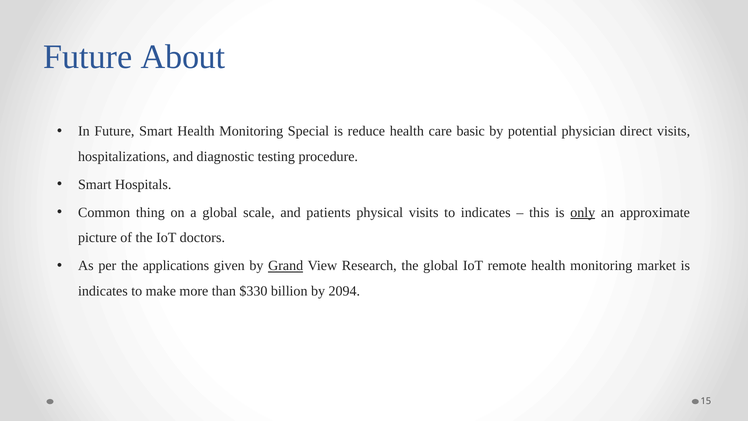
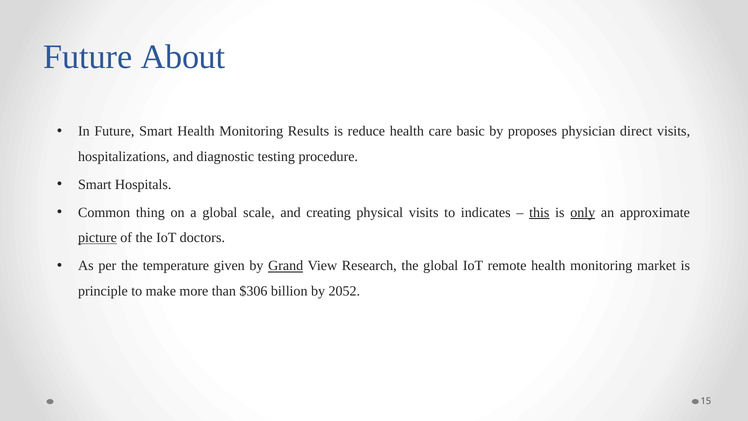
Special: Special -> Results
potential: potential -> proposes
patients: patients -> creating
this underline: none -> present
picture underline: none -> present
applications: applications -> temperature
indicates at (103, 291): indicates -> principle
$330: $330 -> $306
2094: 2094 -> 2052
